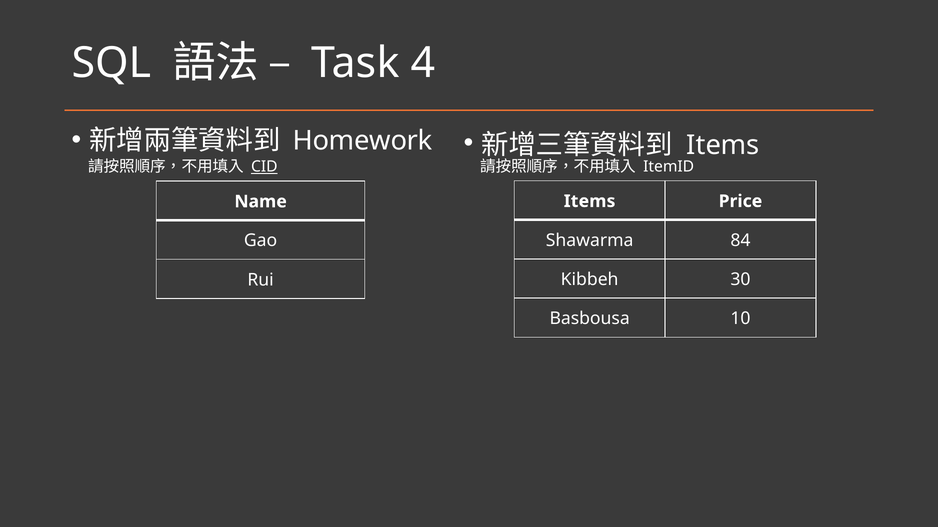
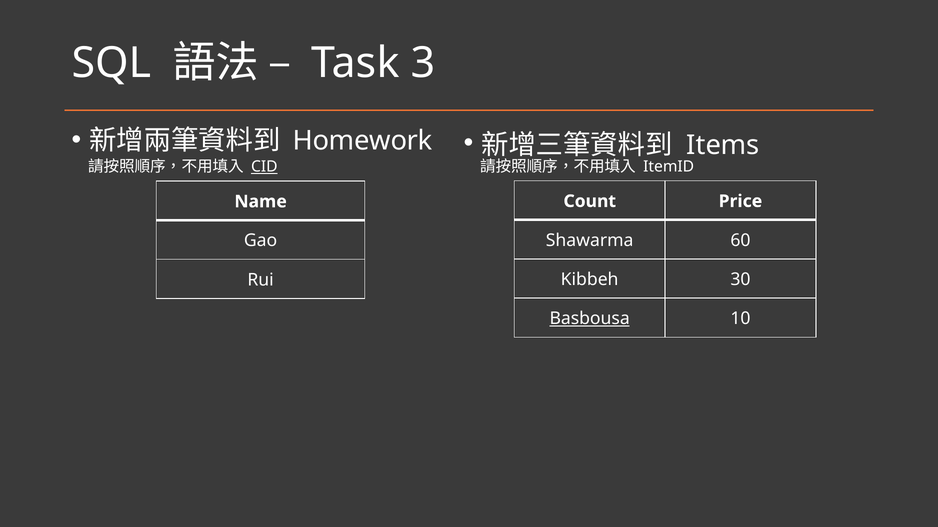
4: 4 -> 3
Items at (590, 201): Items -> Count
84: 84 -> 60
Basbousa underline: none -> present
